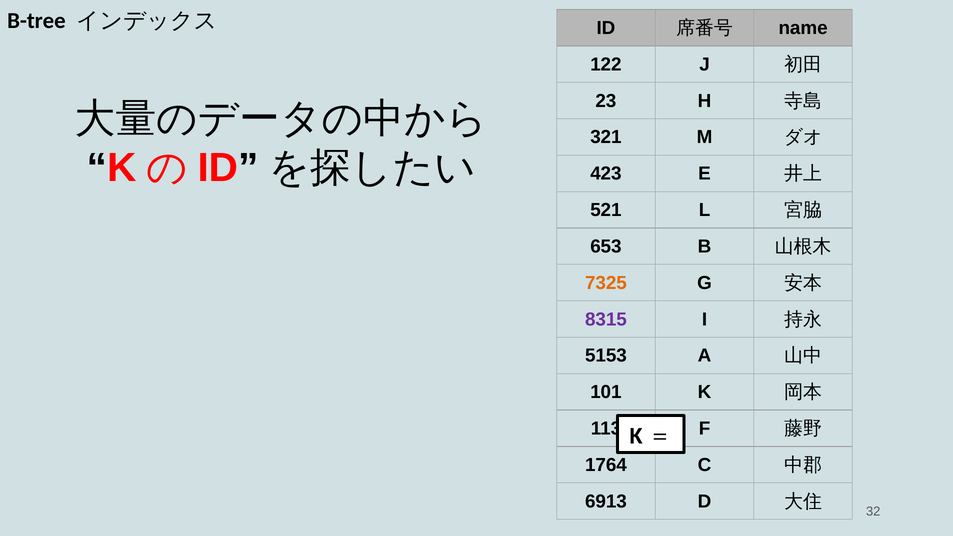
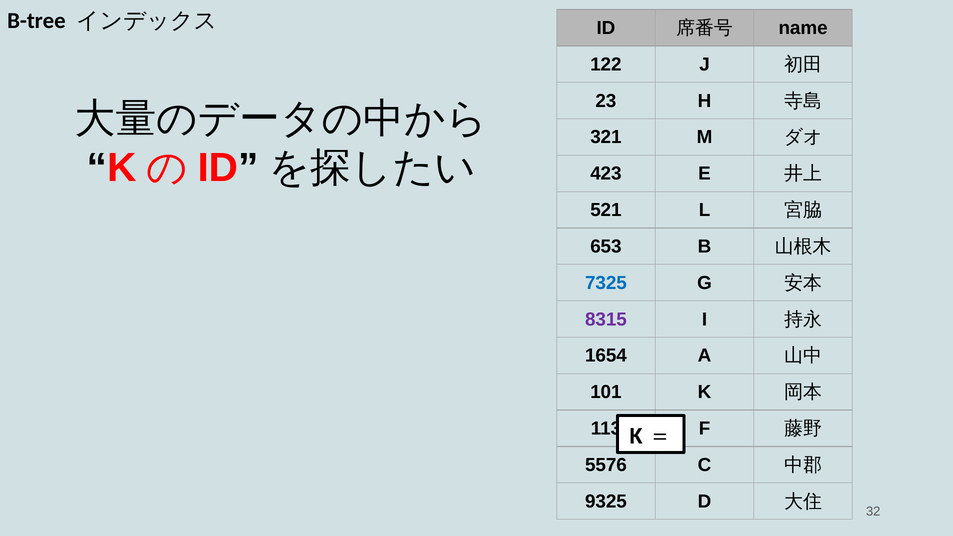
7325 colour: orange -> blue
5153: 5153 -> 1654
1764: 1764 -> 5576
6913: 6913 -> 9325
